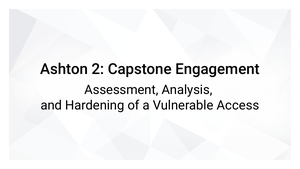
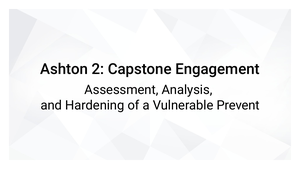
Access: Access -> Prevent
